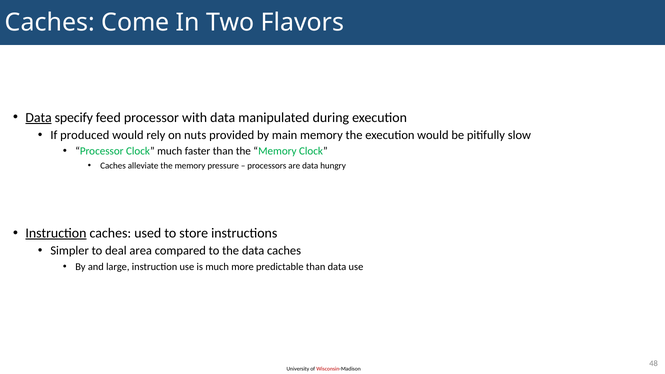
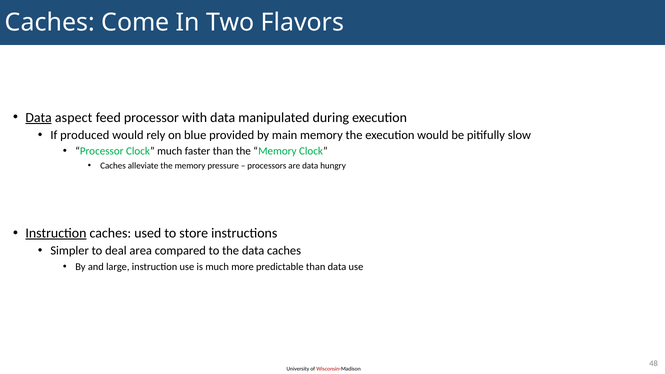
specify: specify -> aspect
nuts: nuts -> blue
